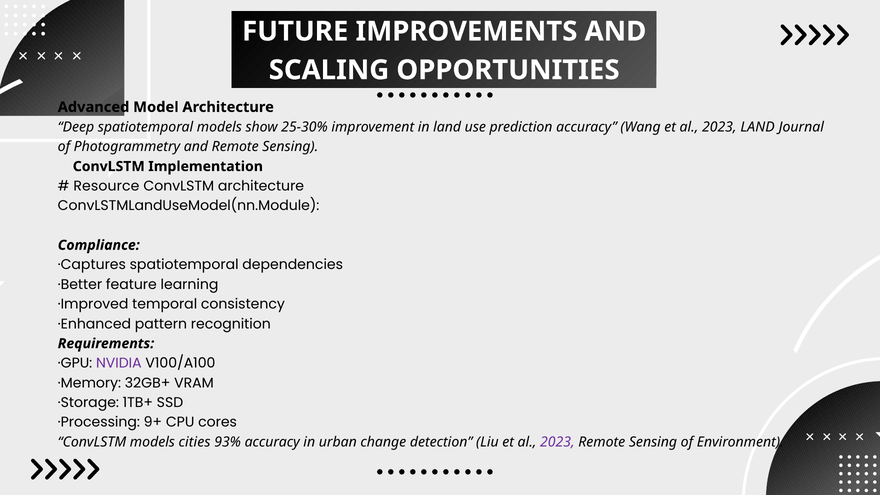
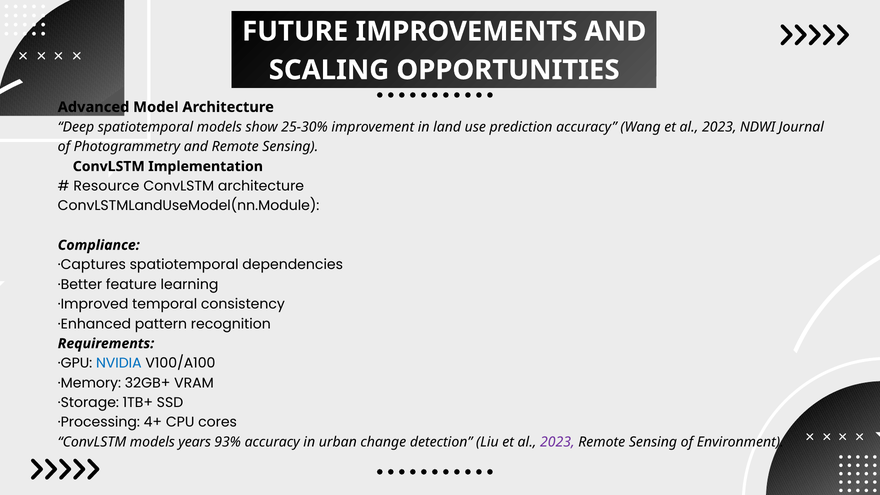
2023 LAND: LAND -> NDWI
NVIDIA colour: purple -> blue
9+: 9+ -> 4+
cities: cities -> years
